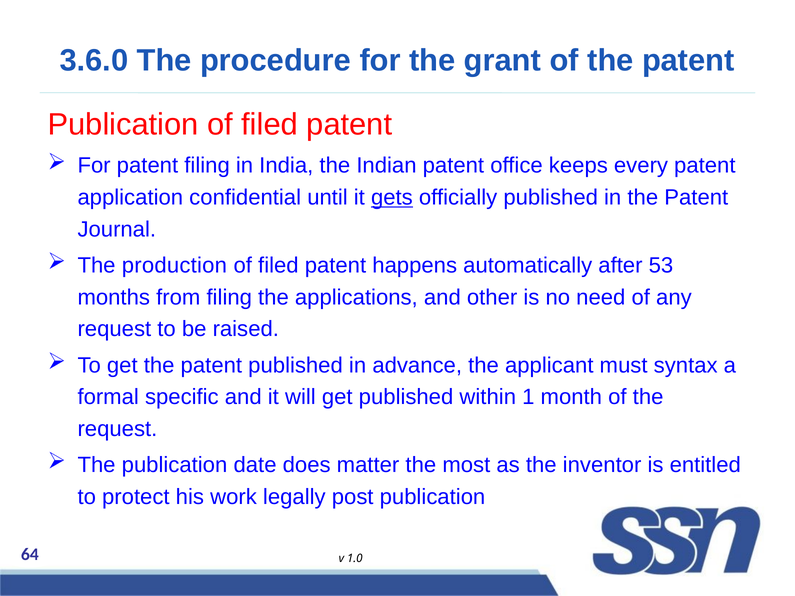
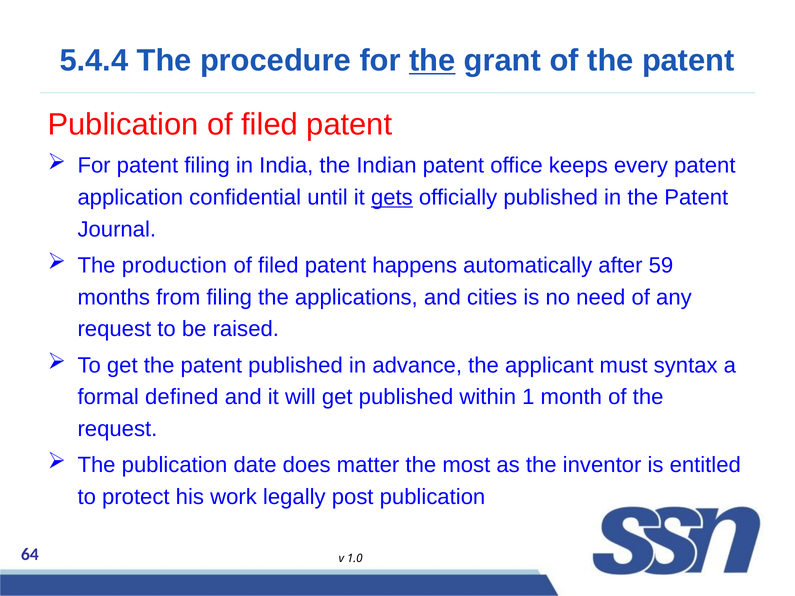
3.6.0: 3.6.0 -> 5.4.4
the at (432, 60) underline: none -> present
53: 53 -> 59
other: other -> cities
specific: specific -> defined
